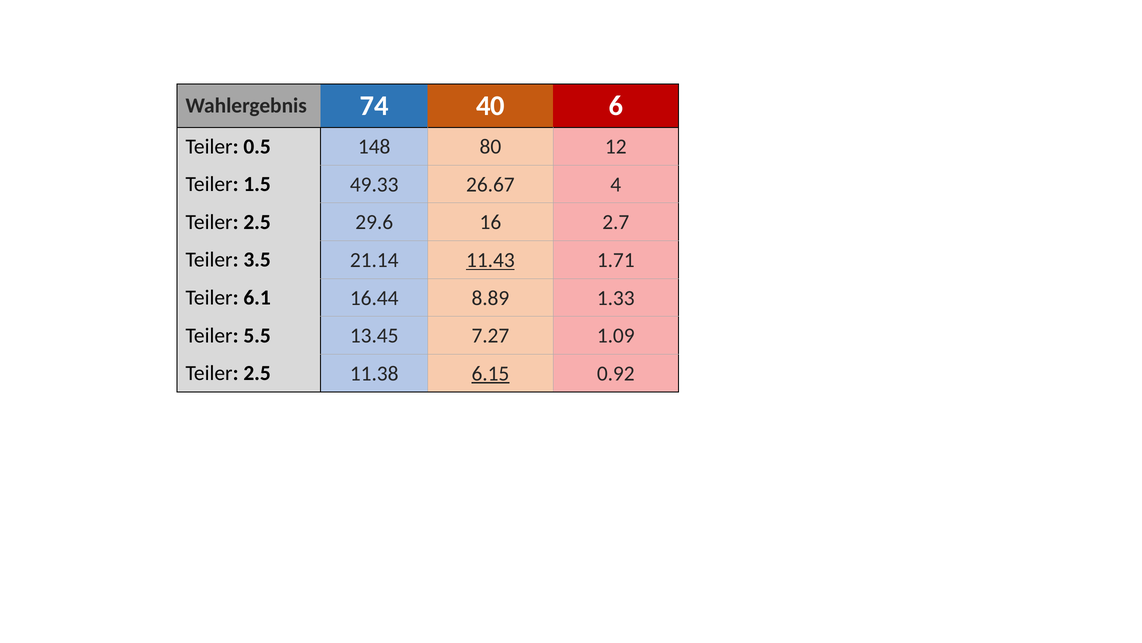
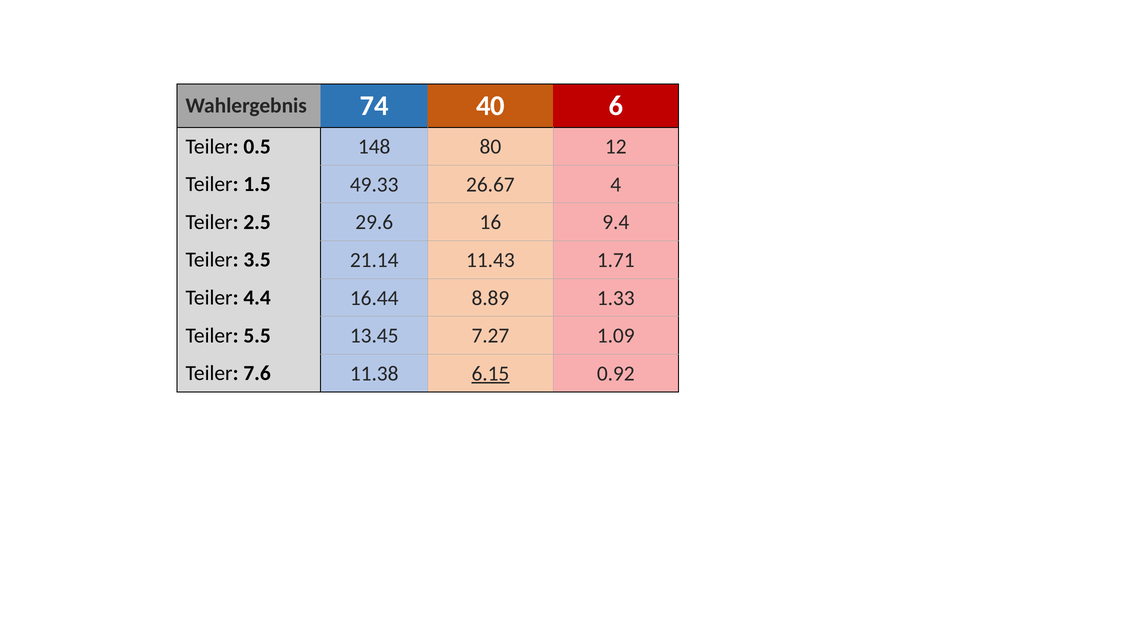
2.7: 2.7 -> 9.4
11.43 underline: present -> none
6.1: 6.1 -> 4.4
2.5 at (257, 373): 2.5 -> 7.6
